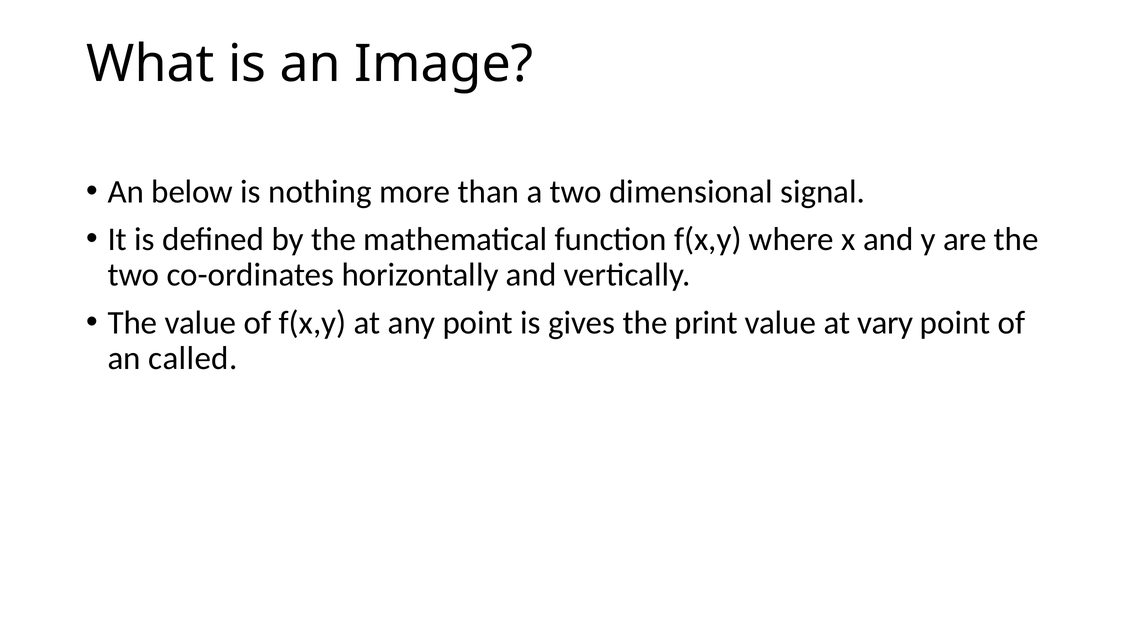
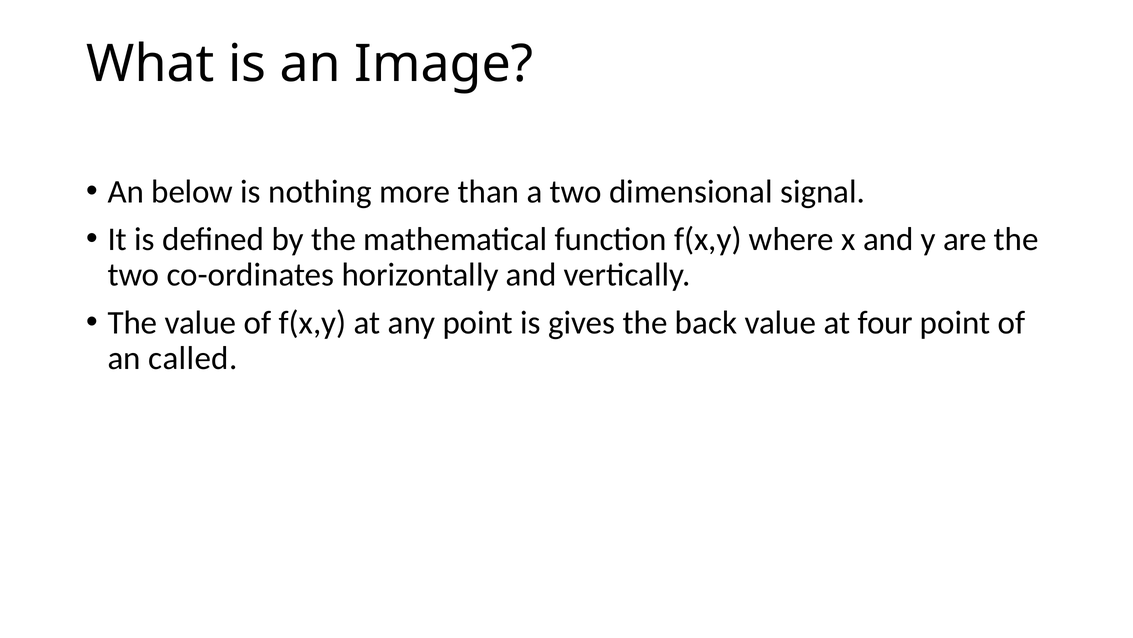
print: print -> back
vary: vary -> four
